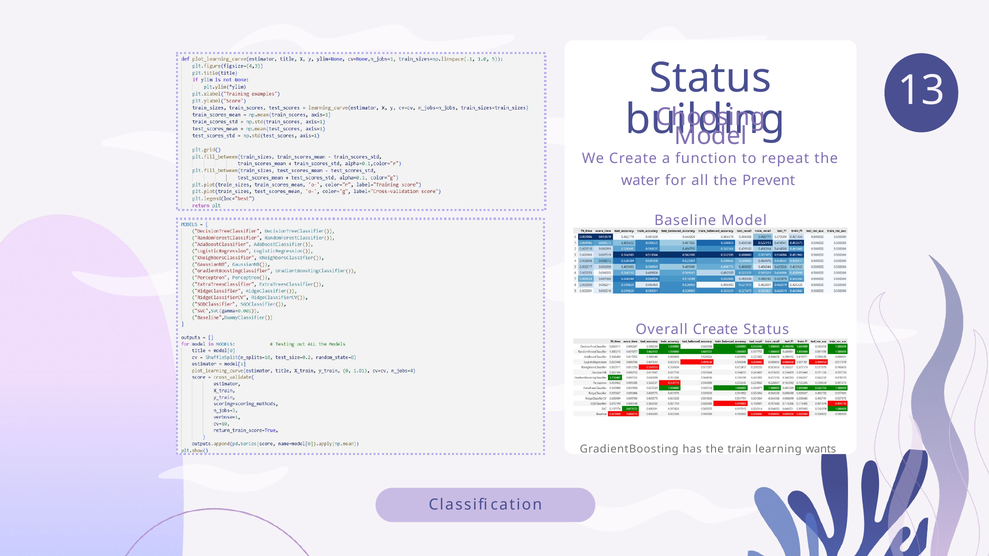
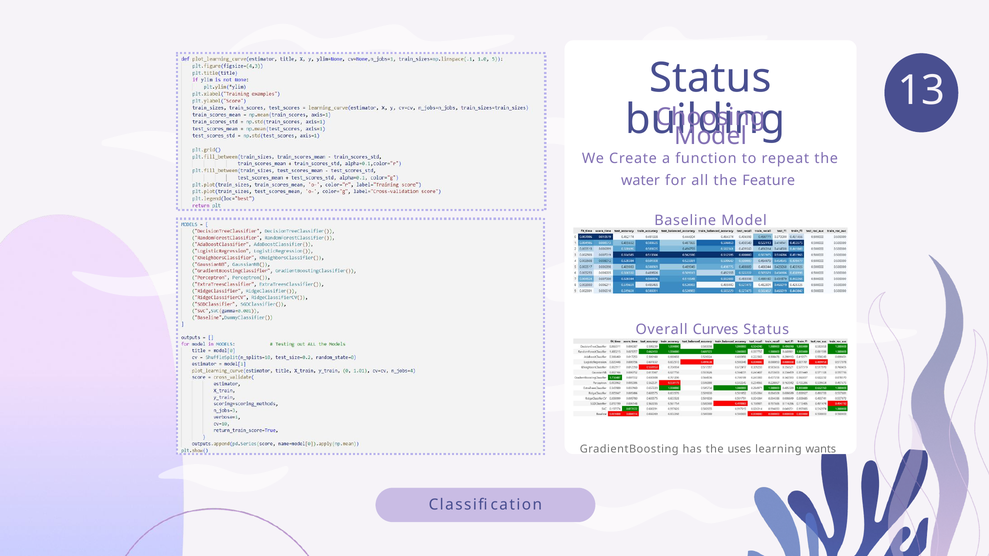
Prevent: Prevent -> Feature
Overall Create: Create -> Curves
train: train -> uses
